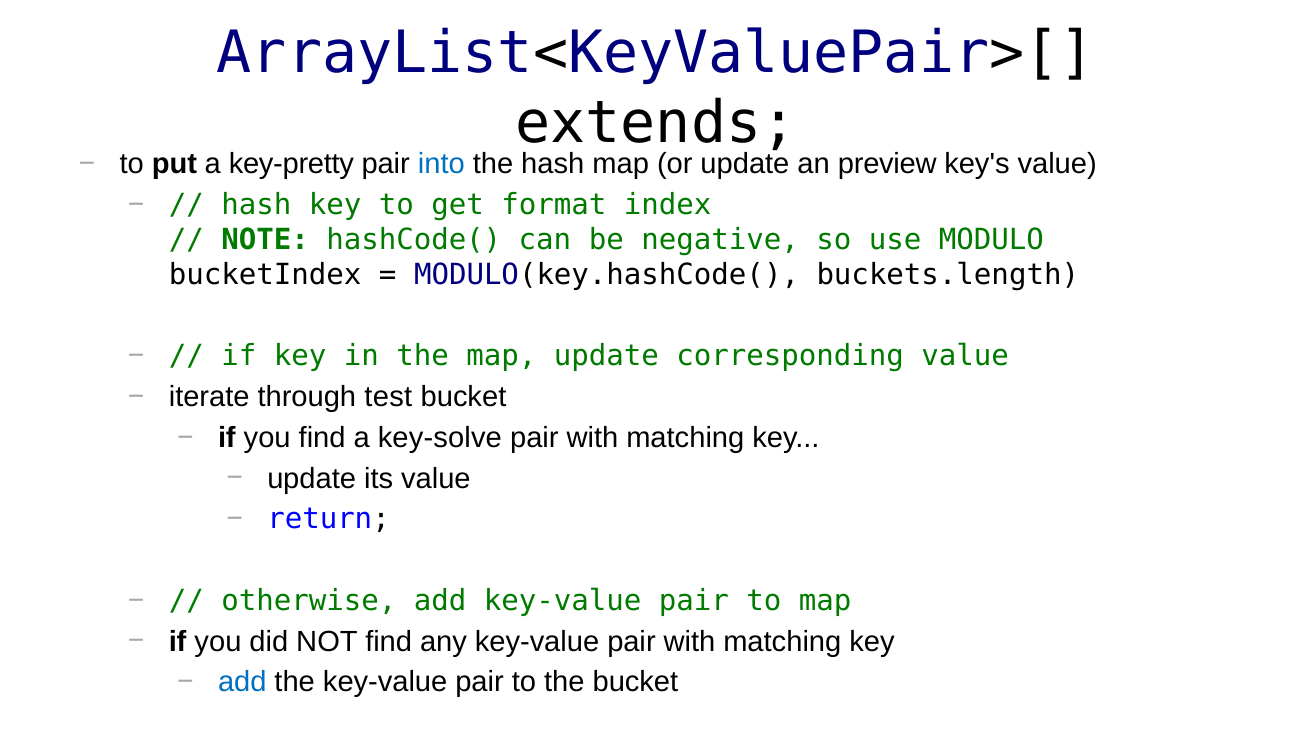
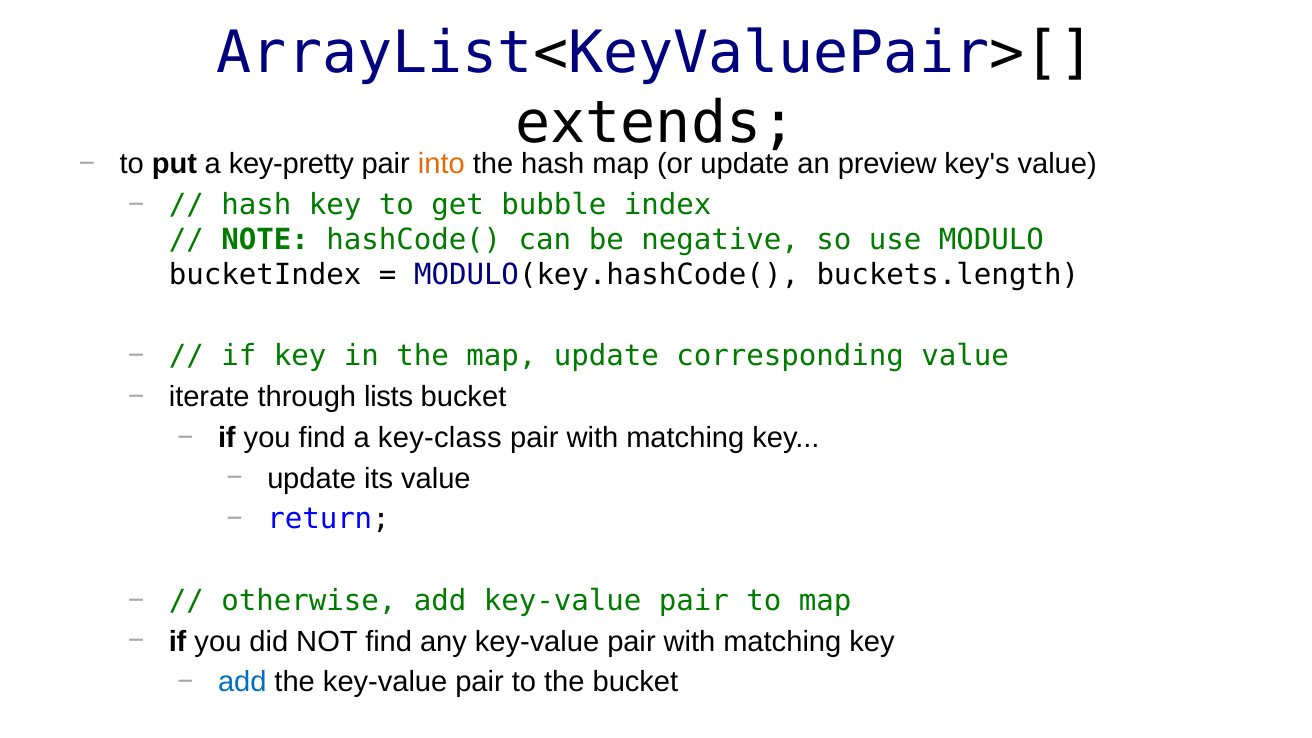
into colour: blue -> orange
format: format -> bubble
test: test -> lists
key-solve: key-solve -> key-class
